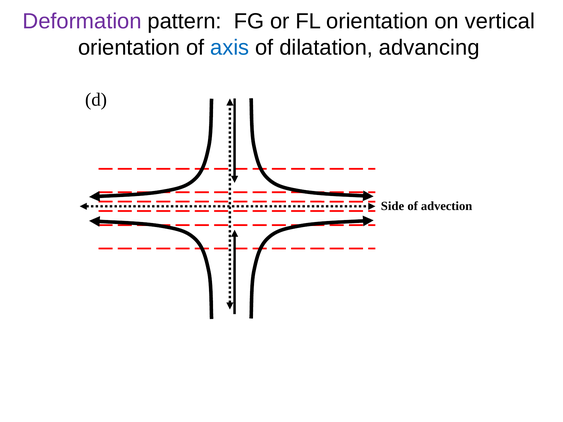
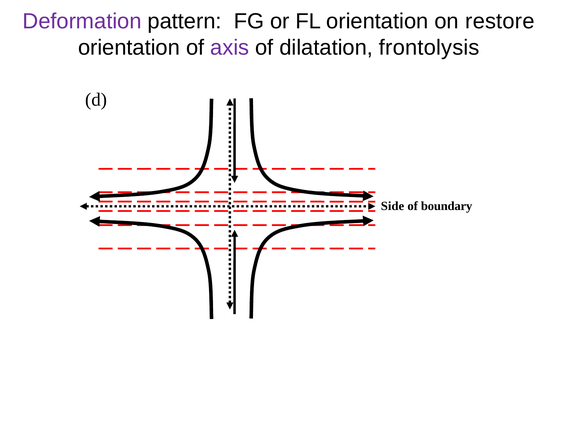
vertical: vertical -> restore
axis colour: blue -> purple
advancing: advancing -> frontolysis
advection: advection -> boundary
